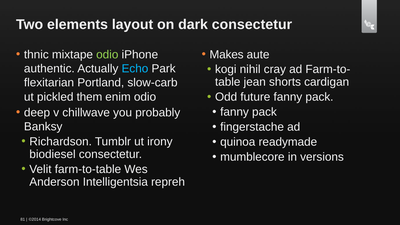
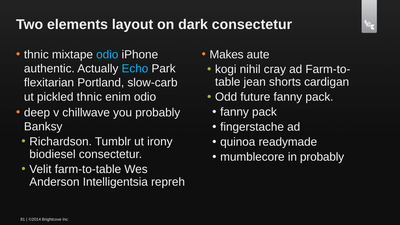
odio at (107, 55) colour: light green -> light blue
pickled them: them -> thnic
in versions: versions -> probably
